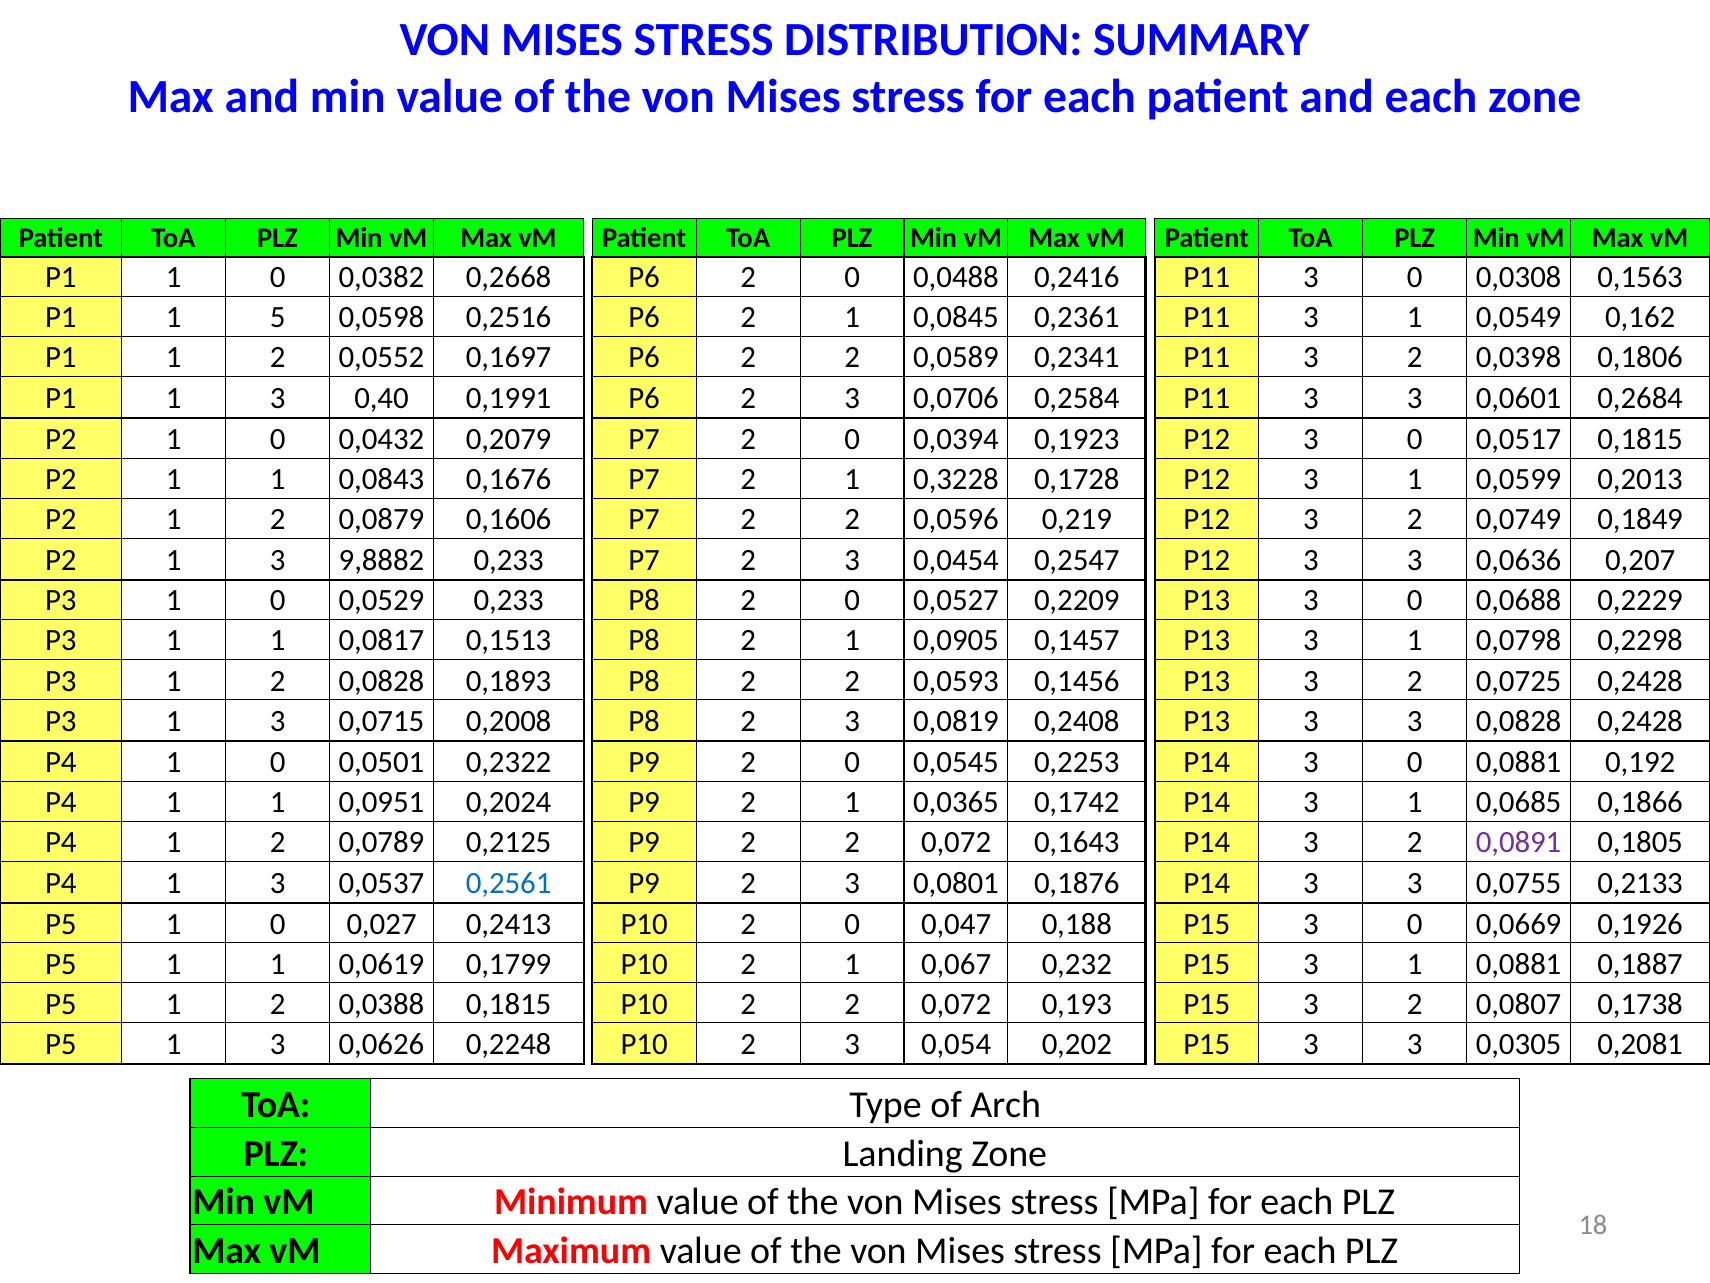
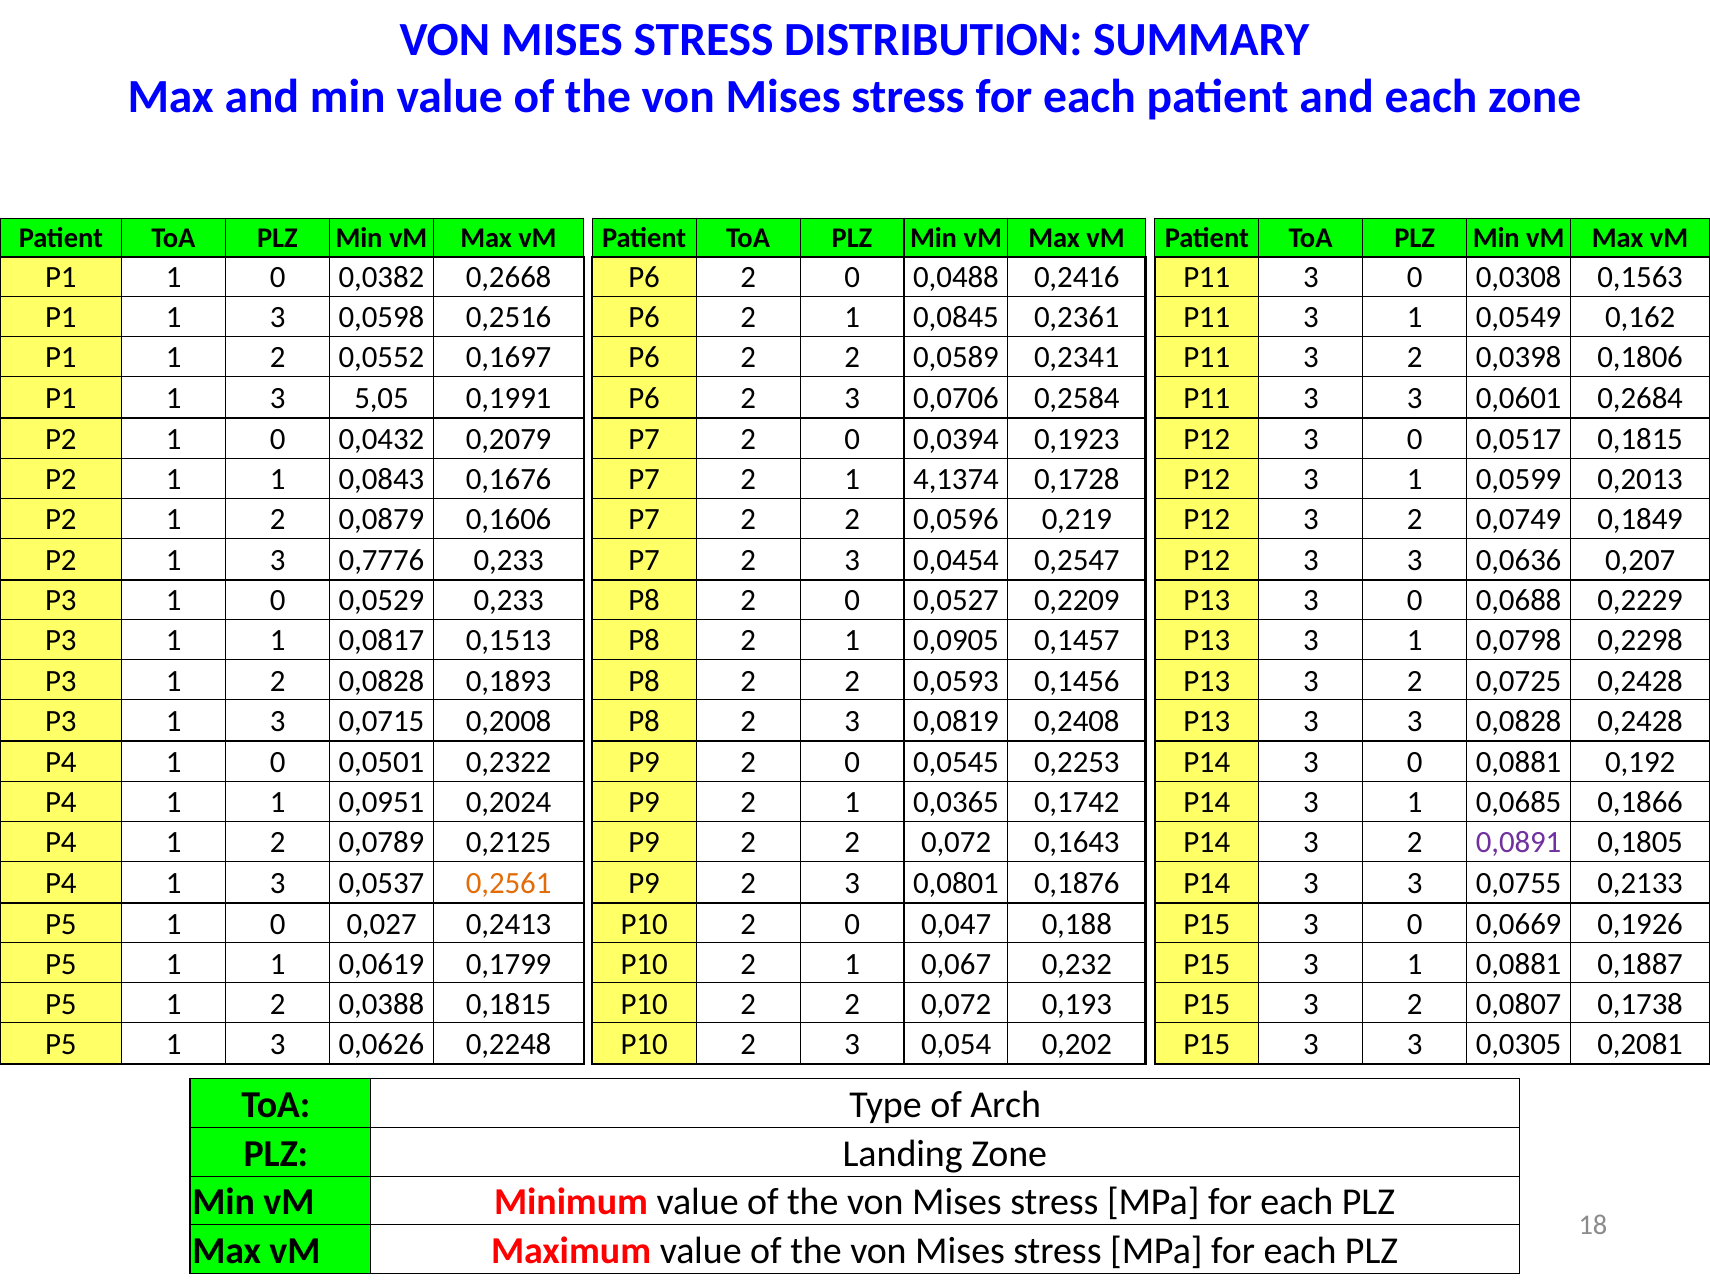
5 at (278, 318): 5 -> 3
0,40: 0,40 -> 5,05
0,3228: 0,3228 -> 4,1374
9,8882: 9,8882 -> 0,7776
0,2561 colour: blue -> orange
